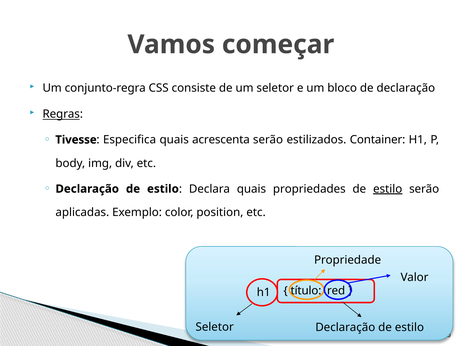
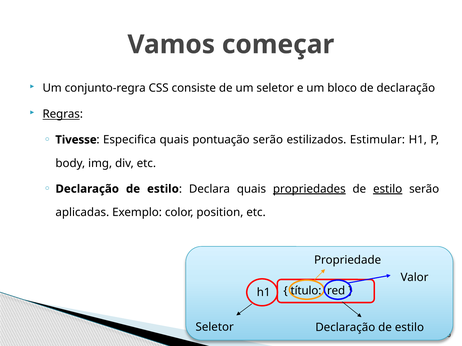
acrescenta: acrescenta -> pontuação
Container: Container -> Estimular
propriedades underline: none -> present
